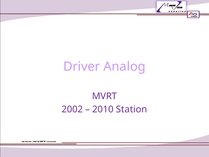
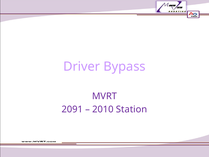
Analog: Analog -> Bypass
2002: 2002 -> 2091
